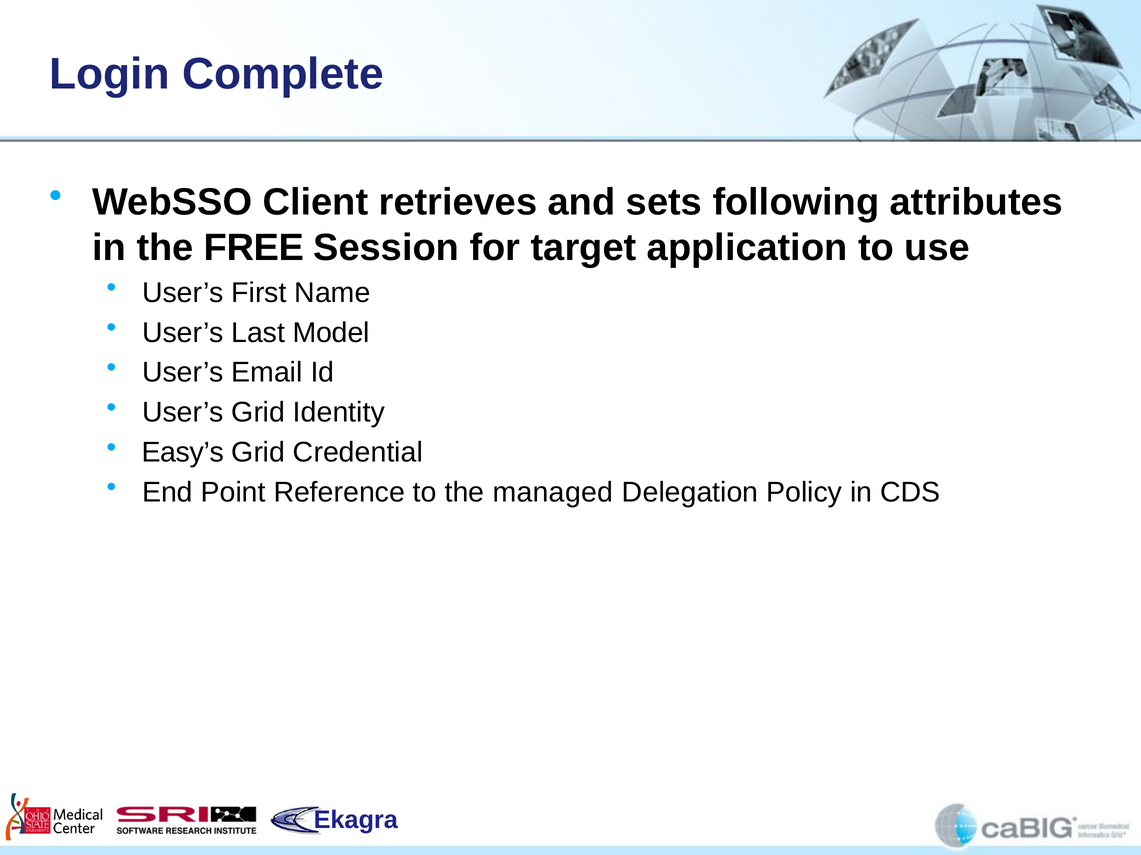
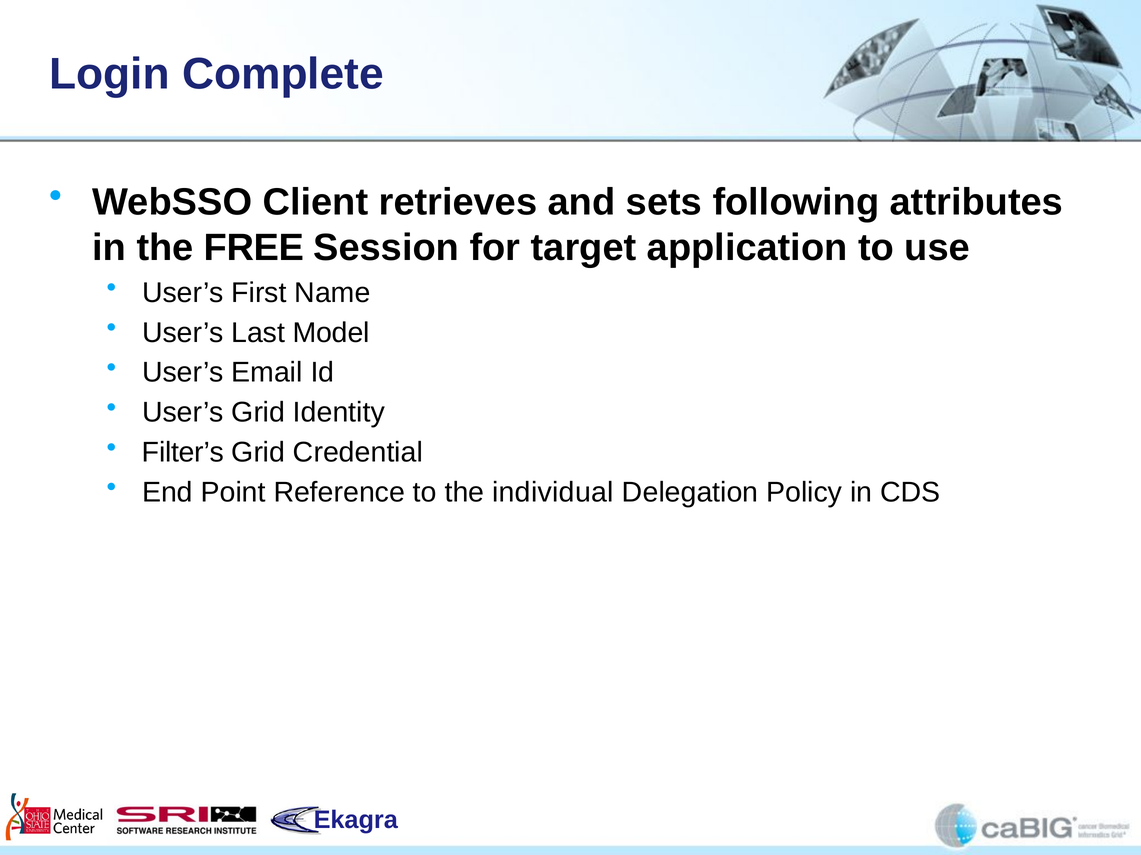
Easy’s: Easy’s -> Filter’s
managed: managed -> individual
